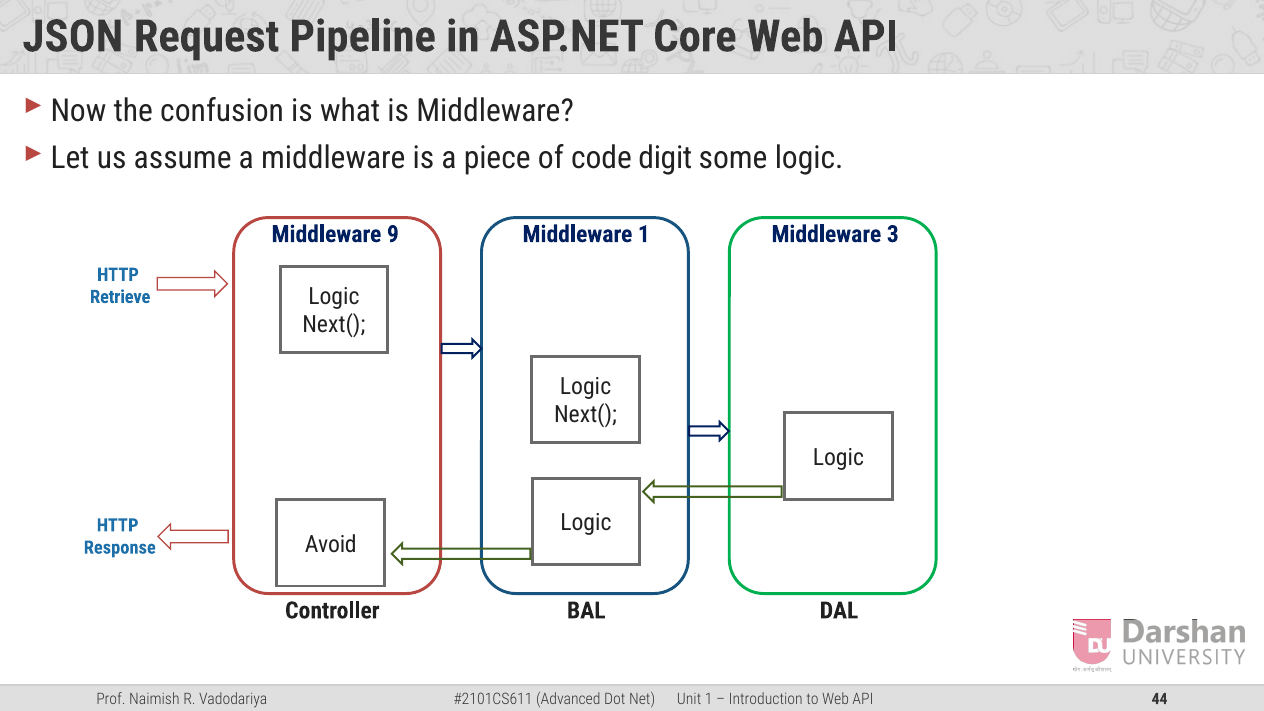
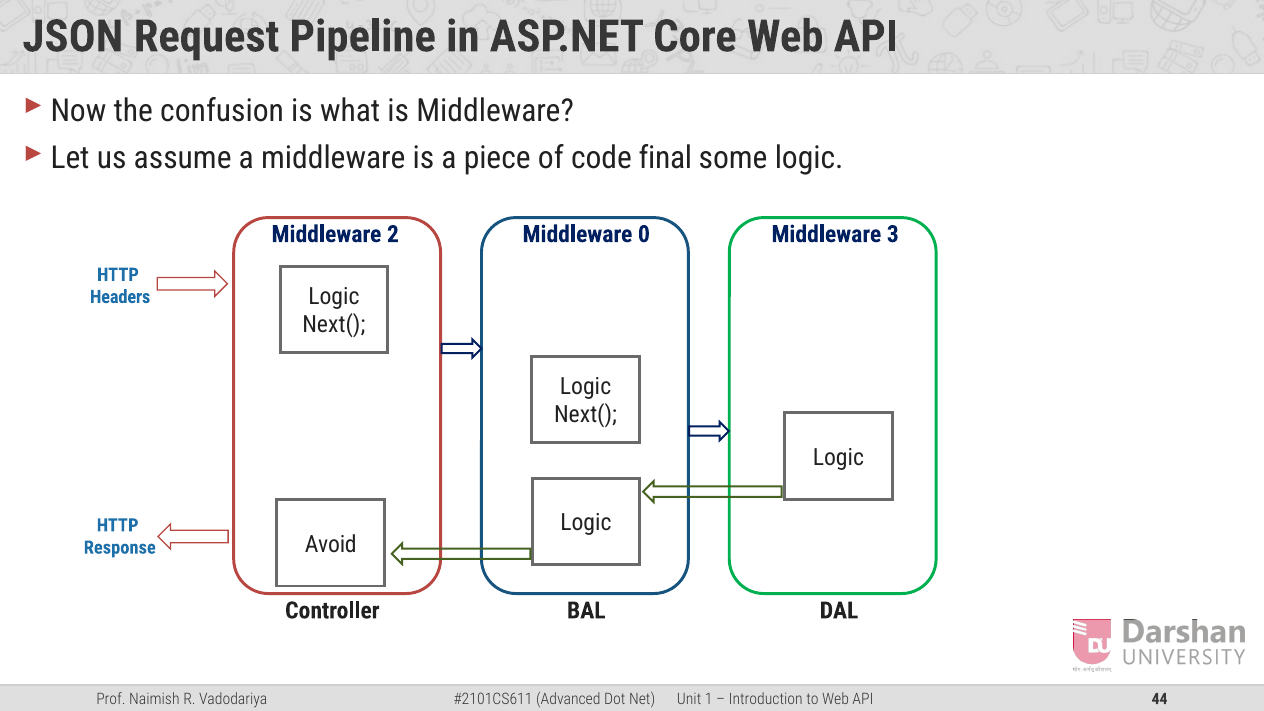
digit: digit -> final
9: 9 -> 2
Middleware 1: 1 -> 0
Retrieve: Retrieve -> Headers
